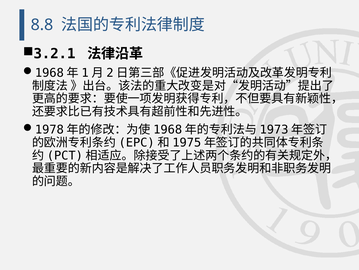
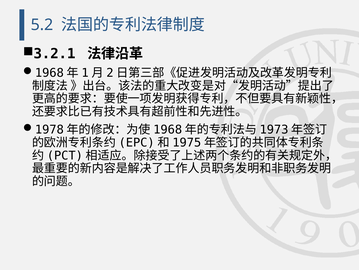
8.8: 8.8 -> 5.2
